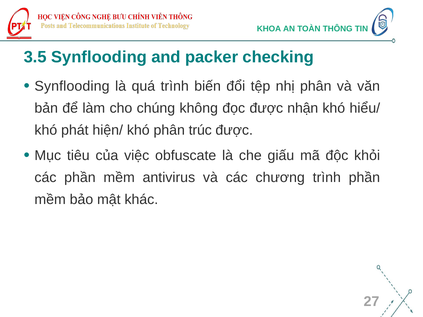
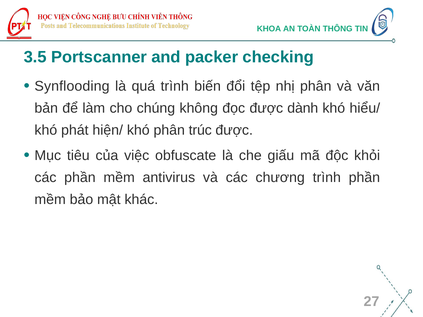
3.5 Synflooding: Synflooding -> Portscanner
nhận: nhận -> dành
